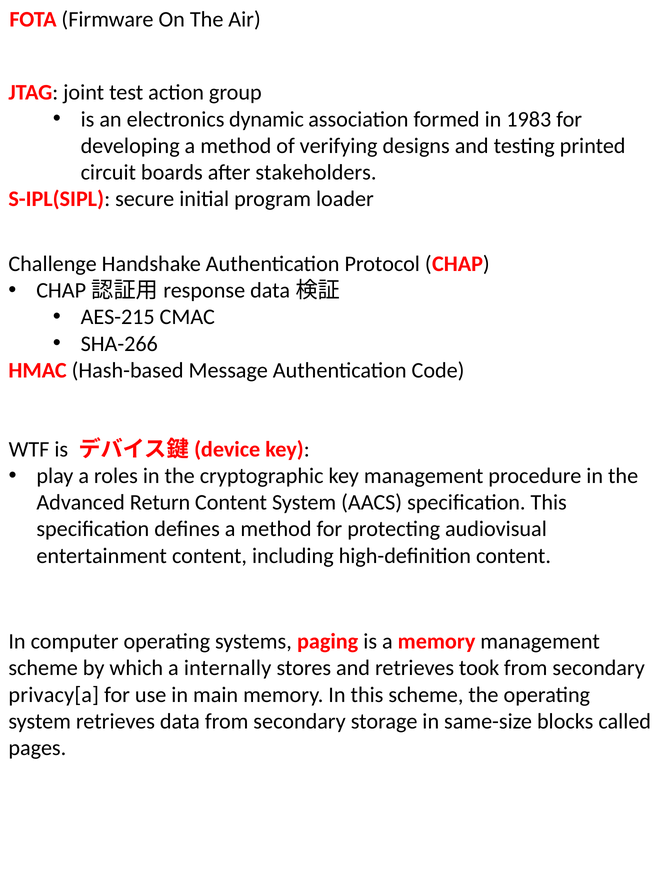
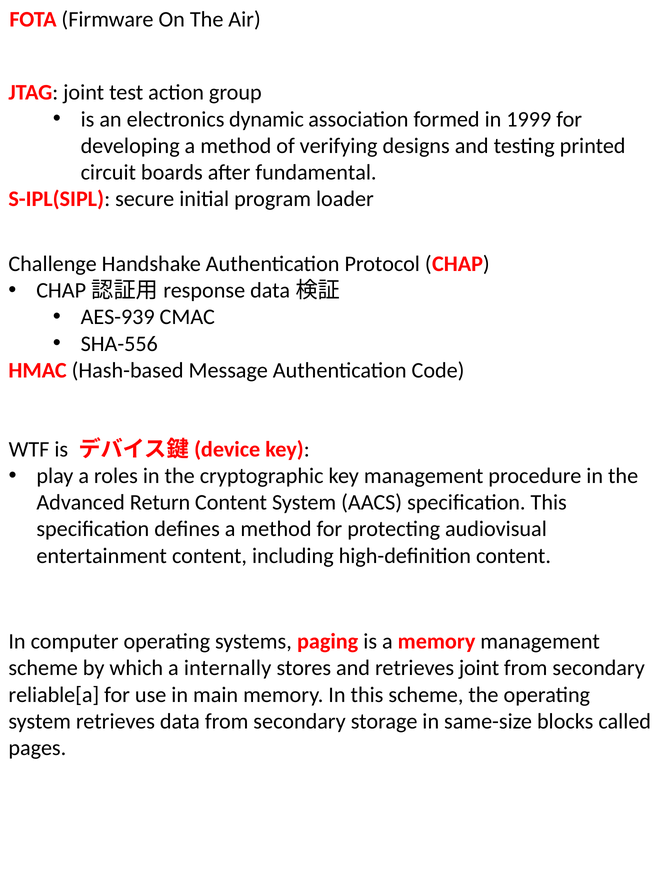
1983: 1983 -> 1999
stakeholders: stakeholders -> fundamental
AES-215: AES-215 -> AES-939
SHA-266: SHA-266 -> SHA-556
retrieves took: took -> joint
privacy[a: privacy[a -> reliable[a
